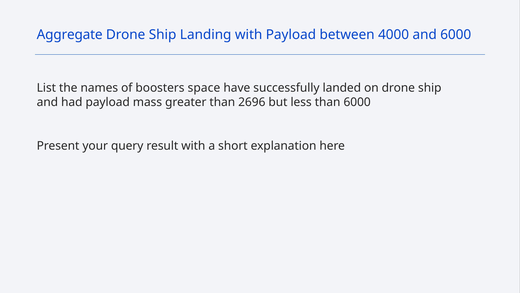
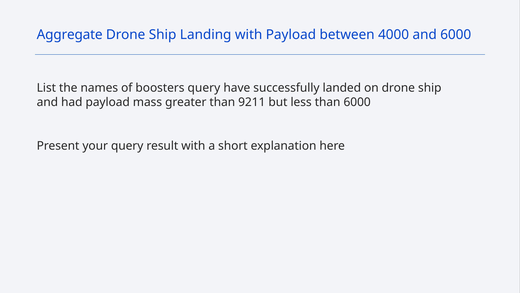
boosters space: space -> query
2696: 2696 -> 9211
